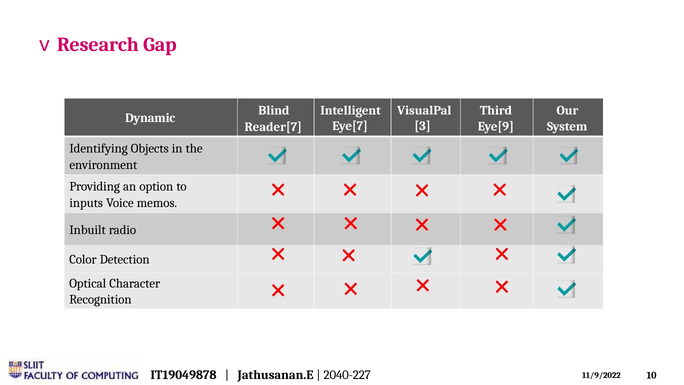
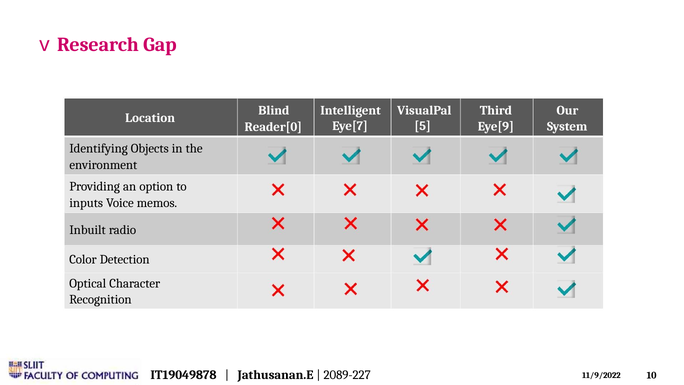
Dynamic: Dynamic -> Location
3: 3 -> 5
Reader[7: Reader[7 -> Reader[0
2040-227: 2040-227 -> 2089-227
